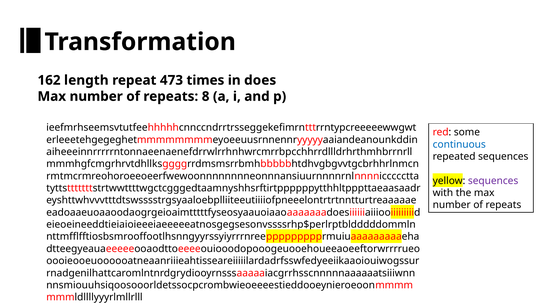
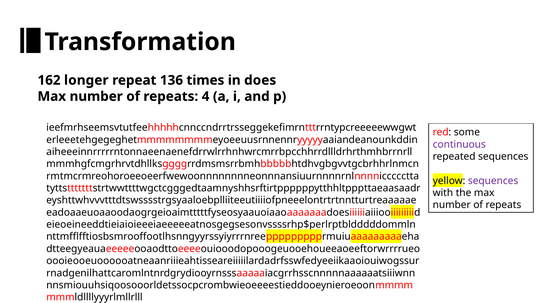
length: length -> longer
473: 473 -> 136
8: 8 -> 4
continuous colour: blue -> purple
